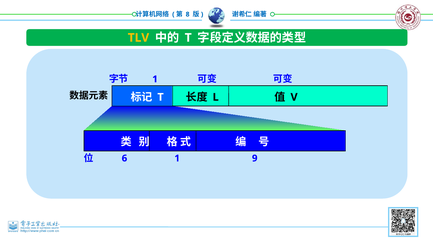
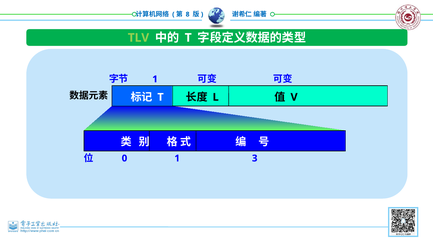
TLV colour: yellow -> light green
6: 6 -> 0
9: 9 -> 3
